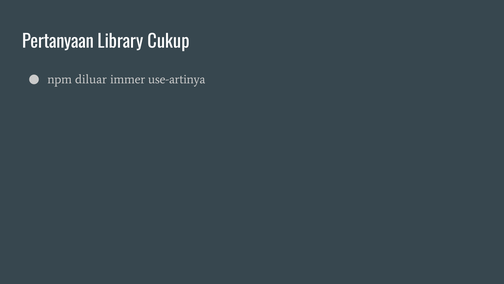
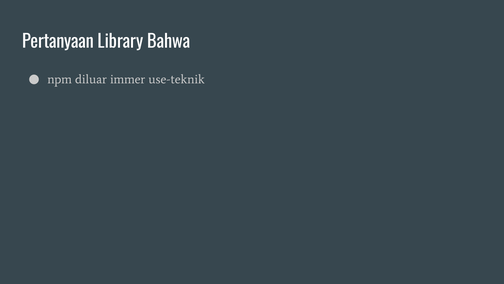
Cukup: Cukup -> Bahwa
use-artinya: use-artinya -> use-teknik
